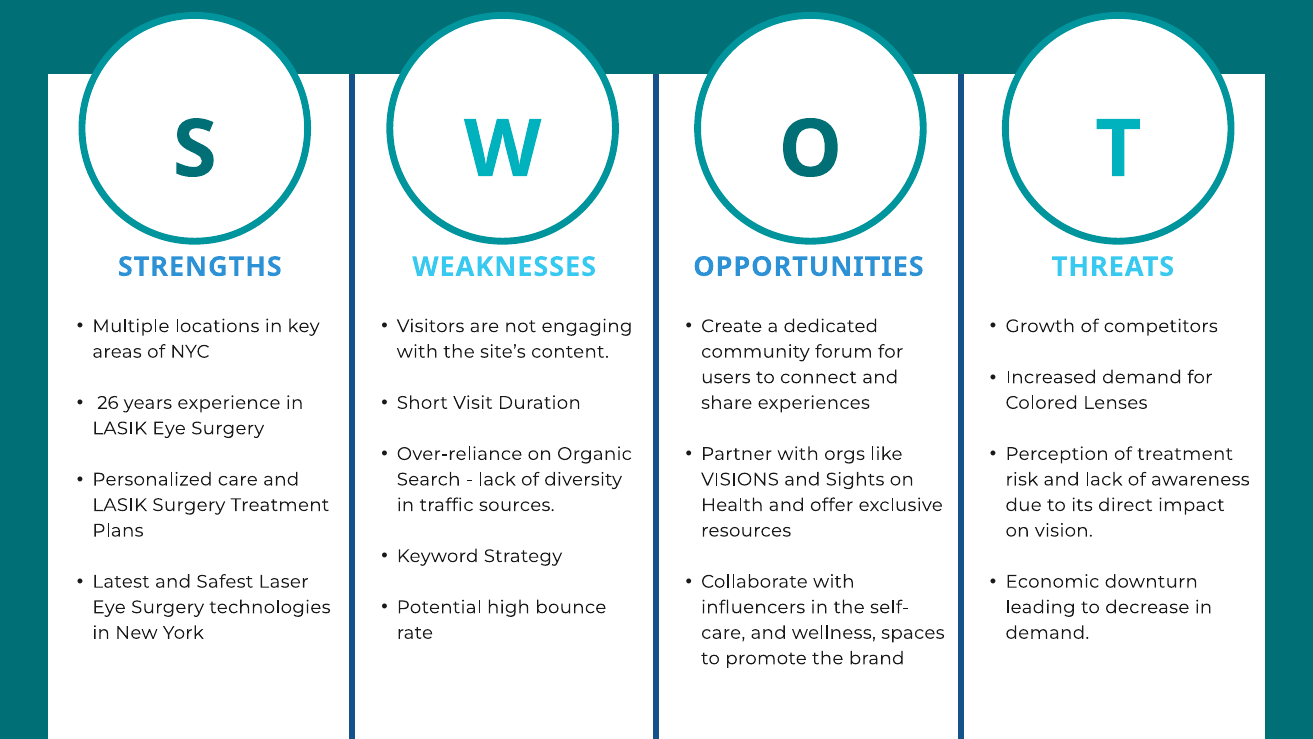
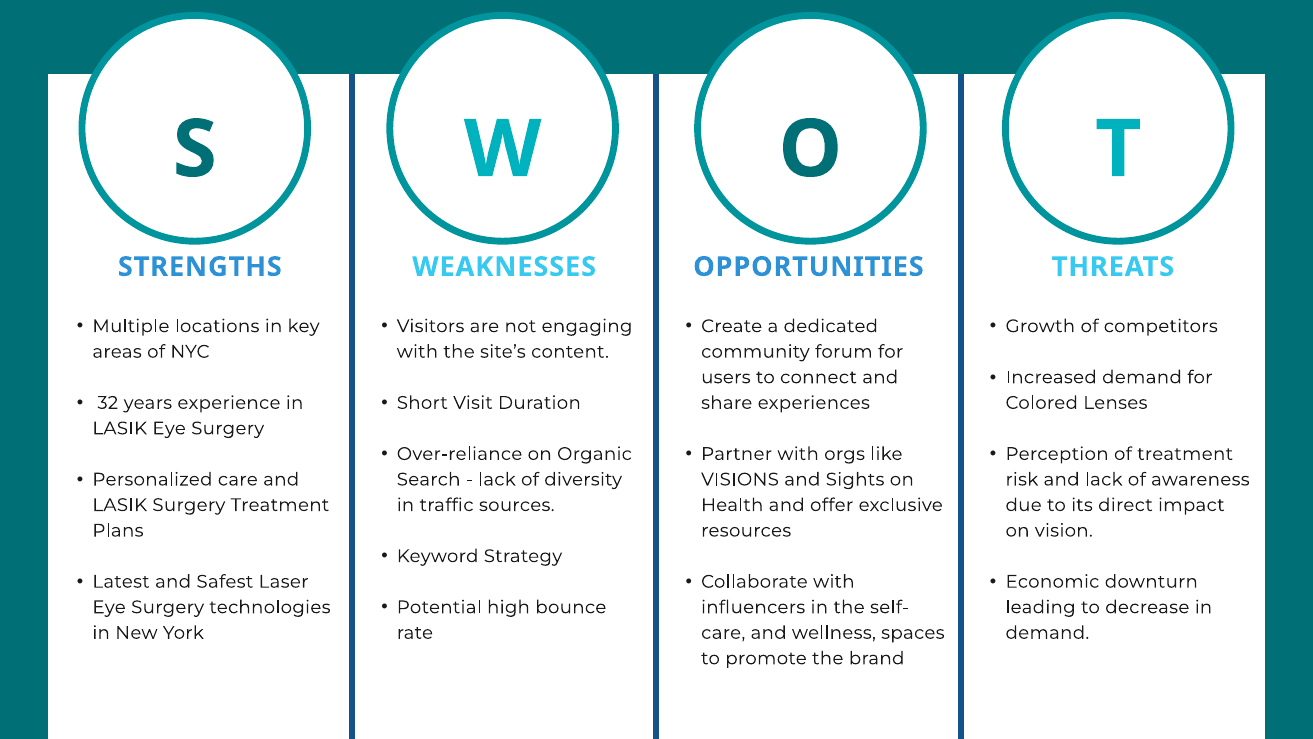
26: 26 -> 32
